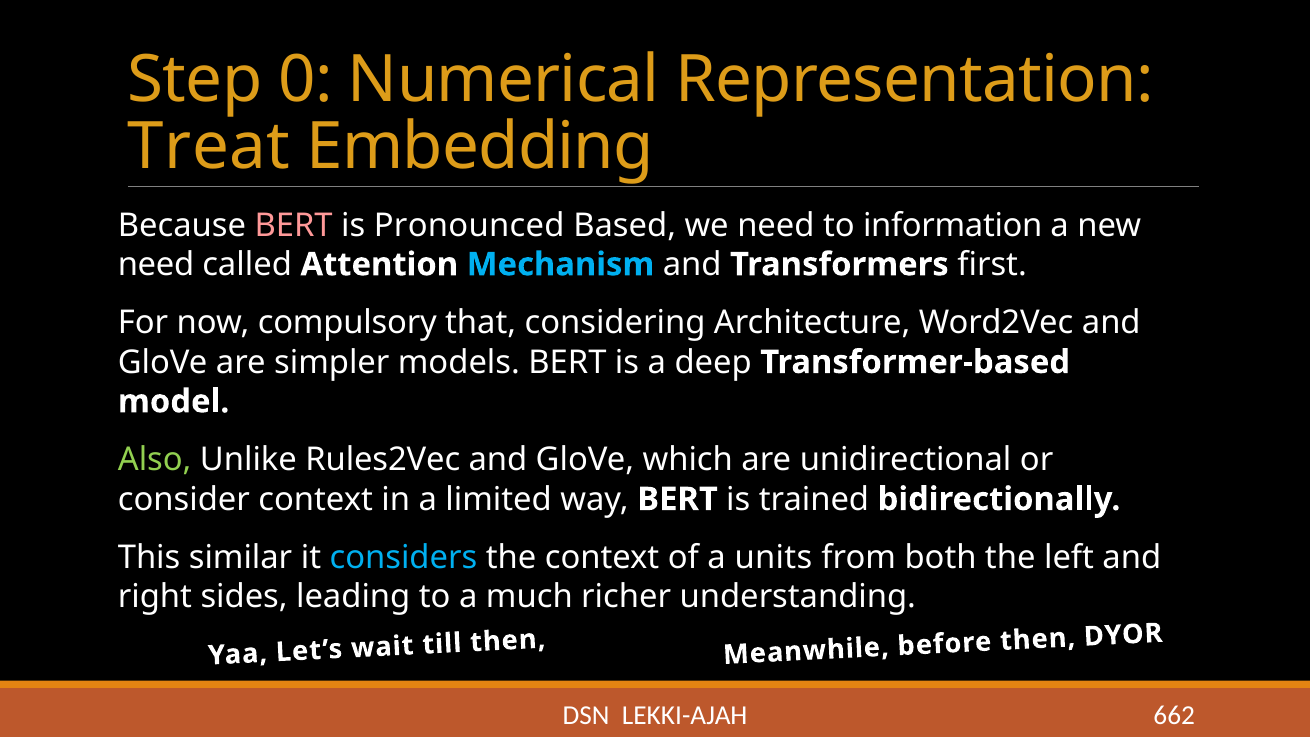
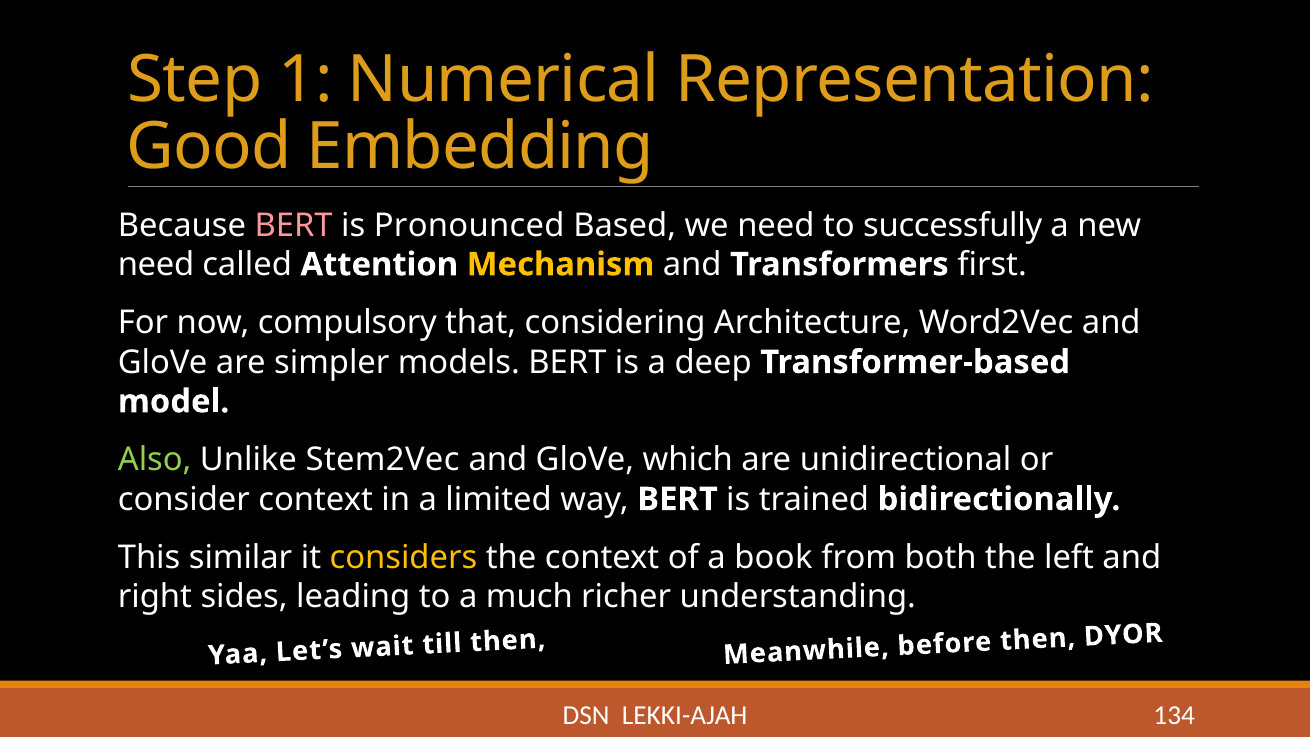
0: 0 -> 1
Treat: Treat -> Good
information: information -> successfully
Mechanism colour: light blue -> yellow
Rules2Vec: Rules2Vec -> Stem2Vec
considers colour: light blue -> yellow
units: units -> book
662: 662 -> 134
